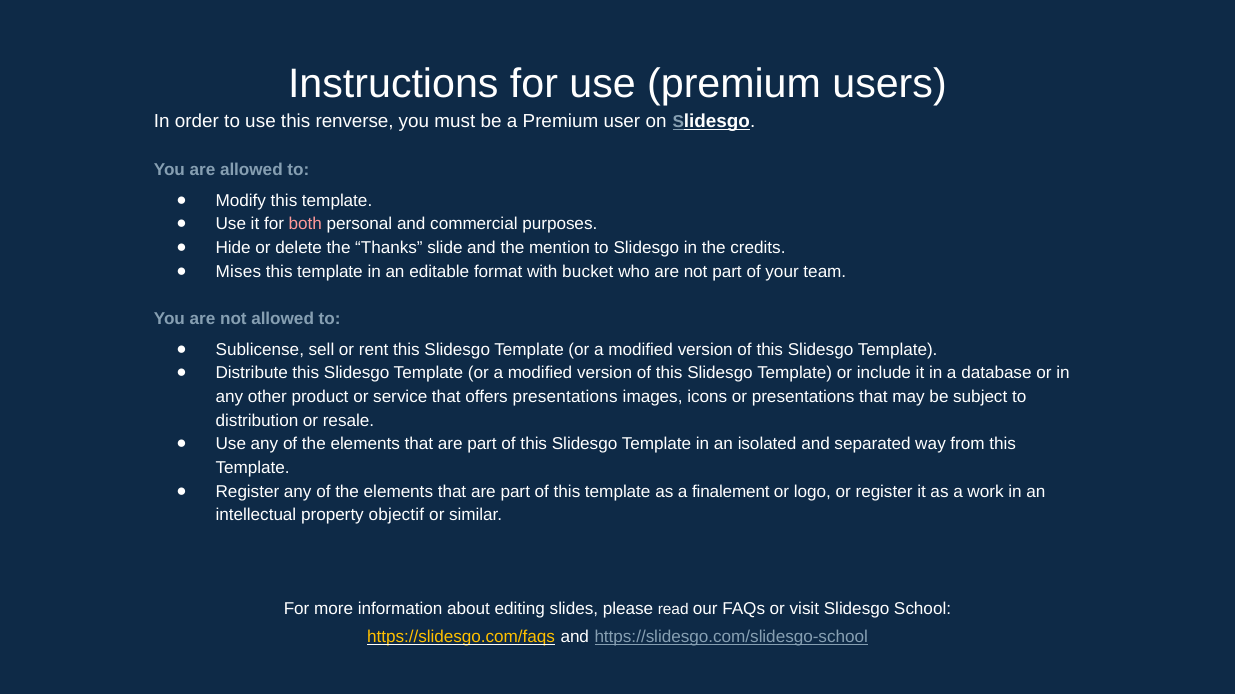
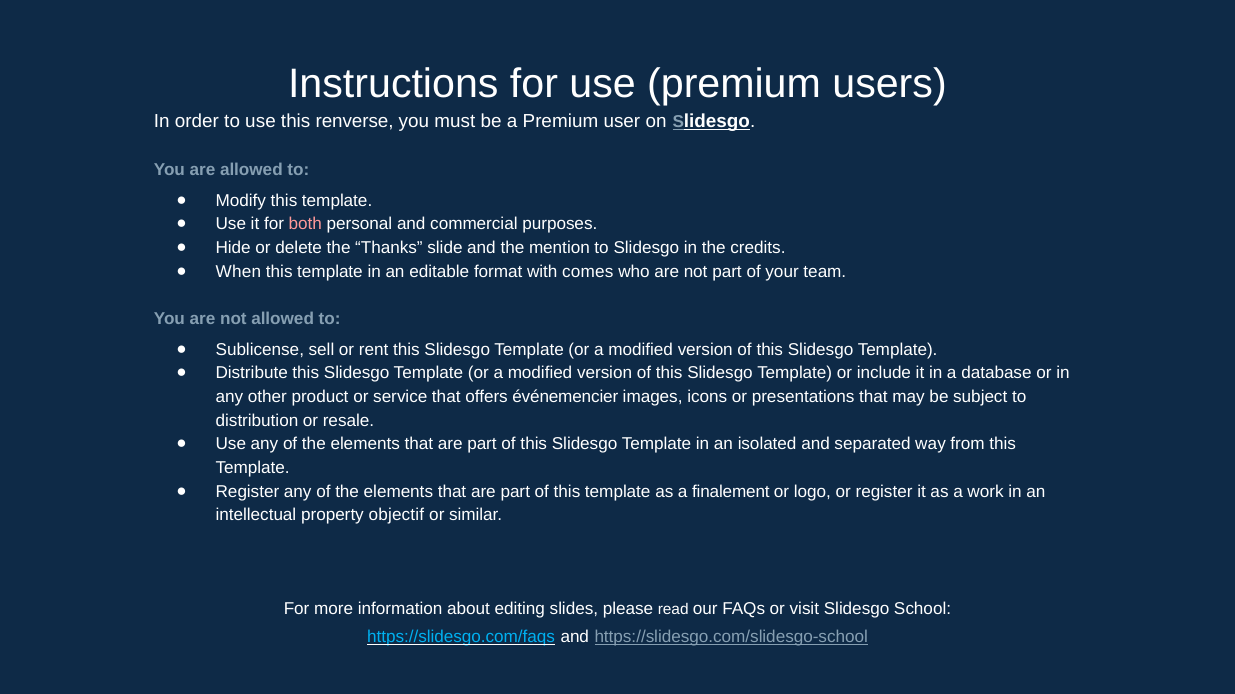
Mises: Mises -> When
bucket: bucket -> comes
offers presentations: presentations -> événemencier
https://slidesgo.com/faqs colour: yellow -> light blue
